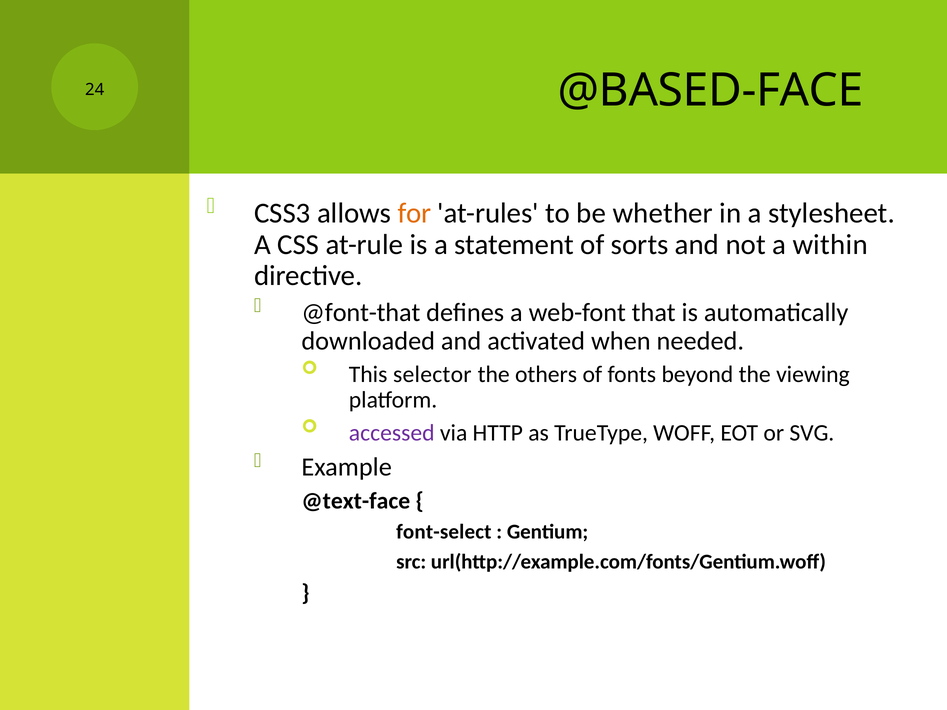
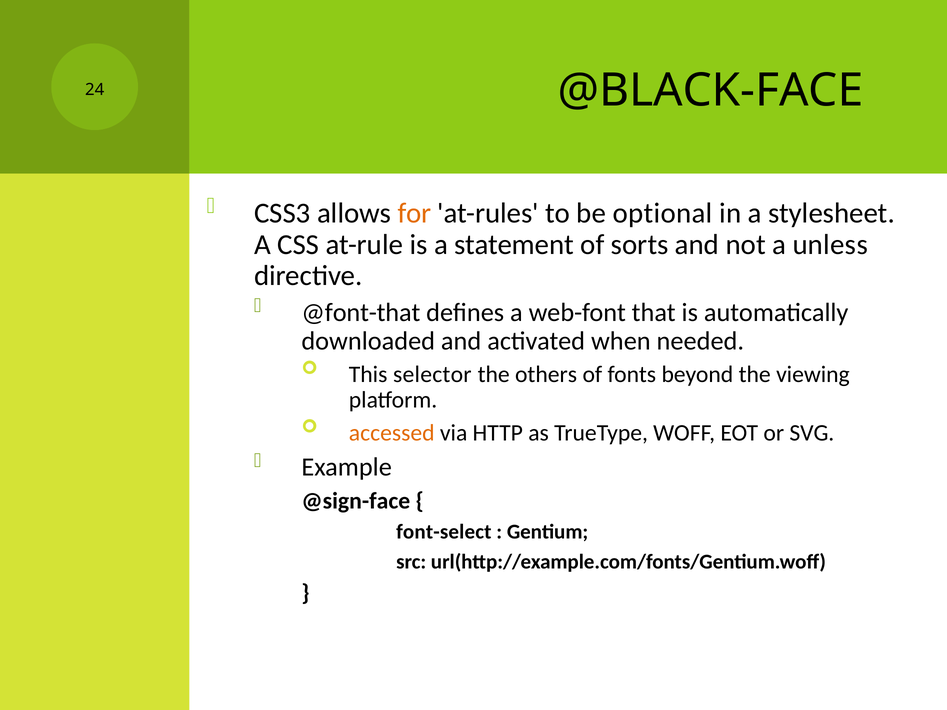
@BASED-FACE: @BASED-FACE -> @BLACK-FACE
whether: whether -> optional
within: within -> unless
accessed colour: purple -> orange
@text-face: @text-face -> @sign-face
